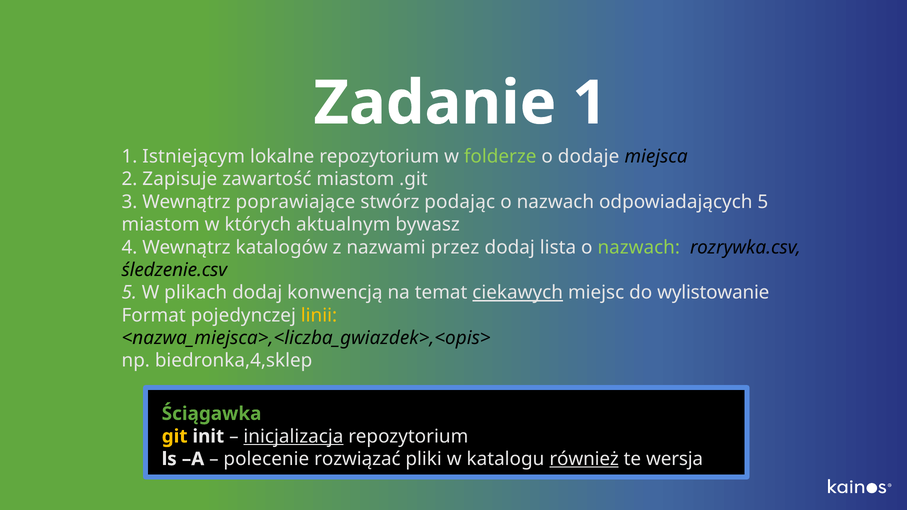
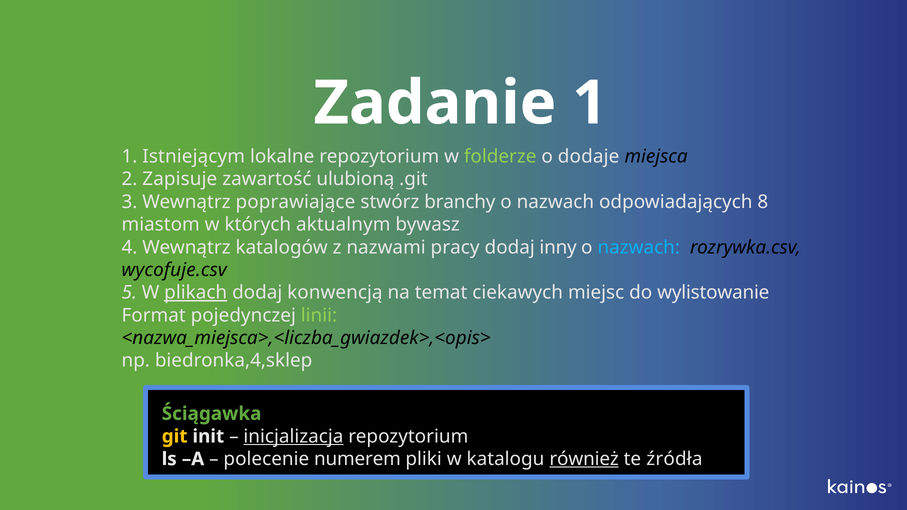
zawartość miastom: miastom -> ulubioną
podając: podając -> branchy
odpowiadających 5: 5 -> 8
przez: przez -> pracy
lista: lista -> inny
nazwach at (639, 247) colour: light green -> light blue
śledzenie.csv: śledzenie.csv -> wycofuje.csv
plikach underline: none -> present
ciekawych underline: present -> none
linii colour: yellow -> light green
rozwiązać: rozwiązać -> numerem
wersja: wersja -> źródła
